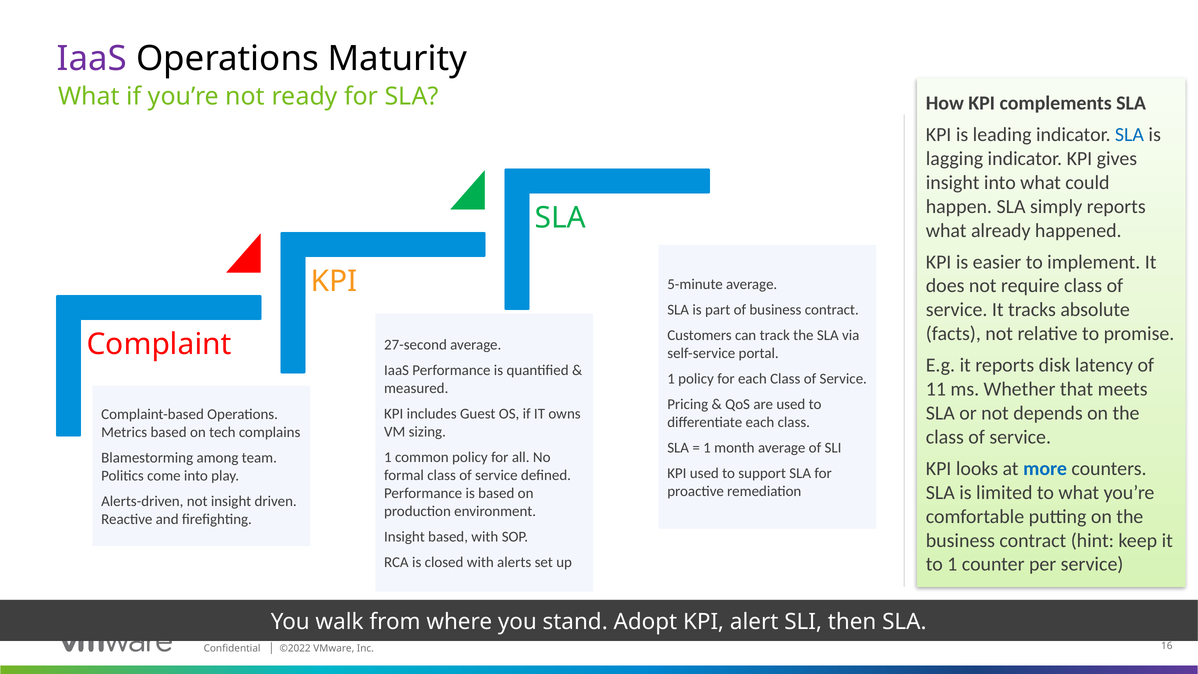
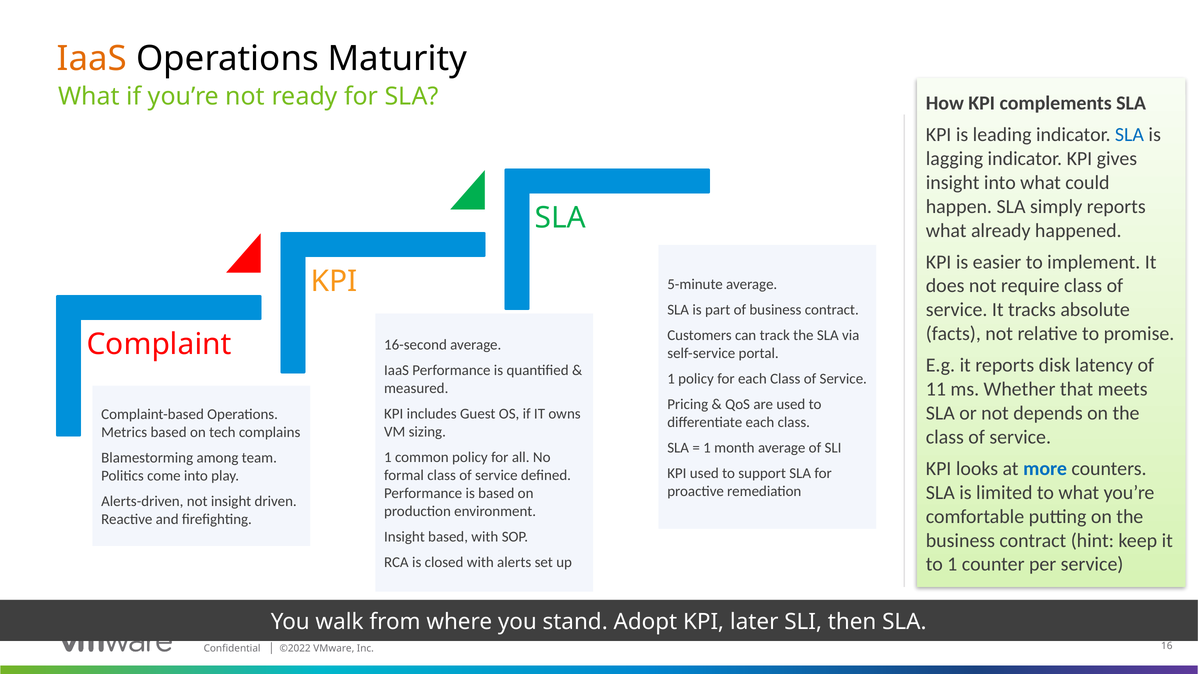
IaaS at (92, 59) colour: purple -> orange
27-second: 27-second -> 16-second
alert: alert -> later
